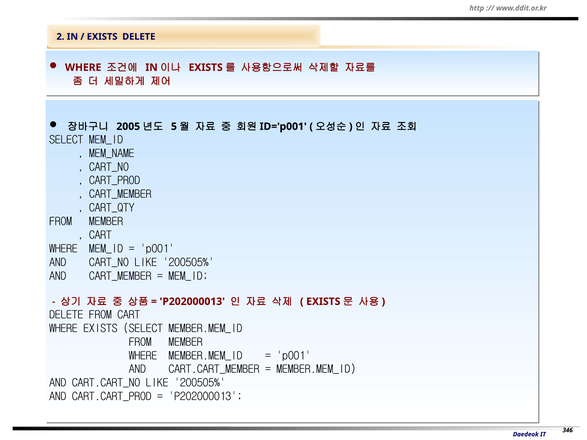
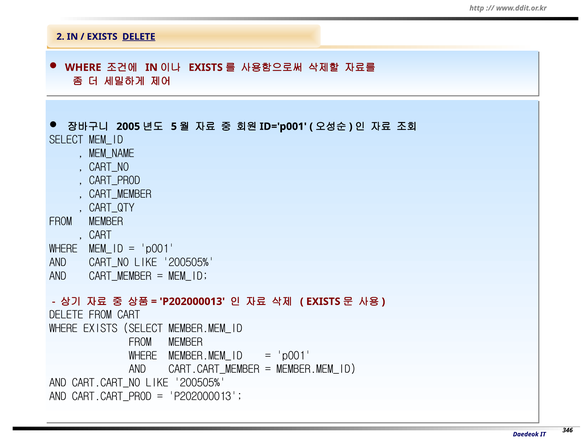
DELETE at (139, 37) underline: none -> present
